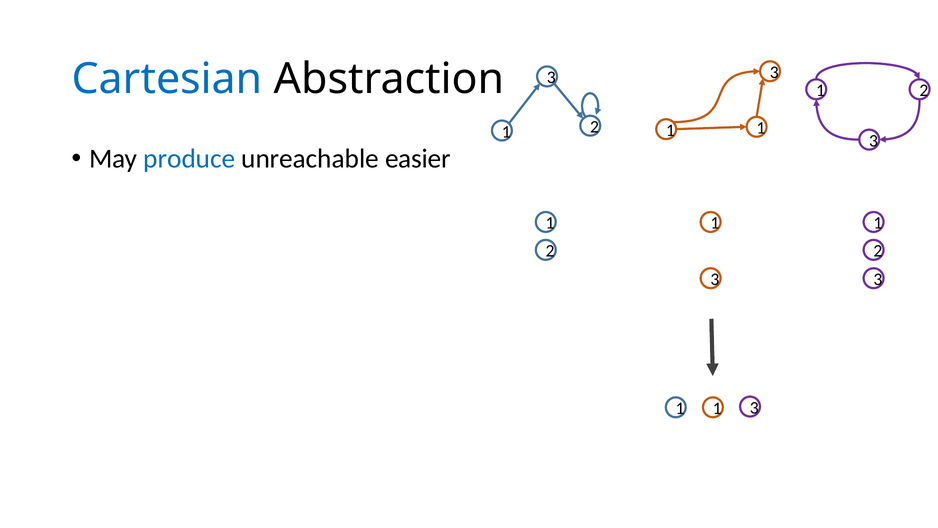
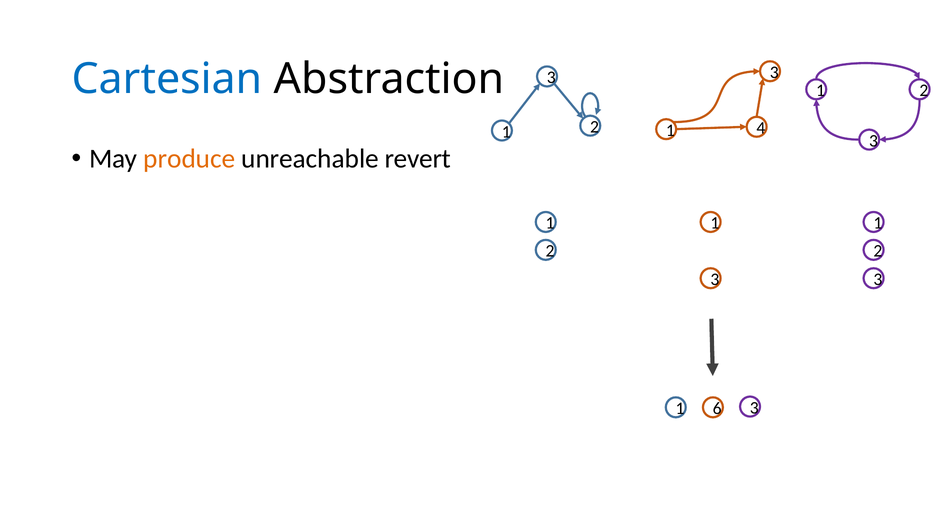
2 1 1: 1 -> 4
produce colour: blue -> orange
easier: easier -> revert
1 at (717, 408): 1 -> 6
